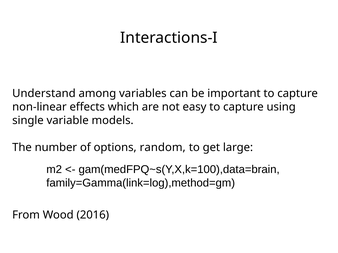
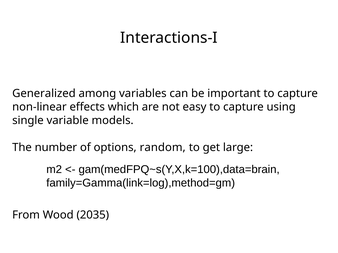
Understand: Understand -> Generalized
2016: 2016 -> 2035
